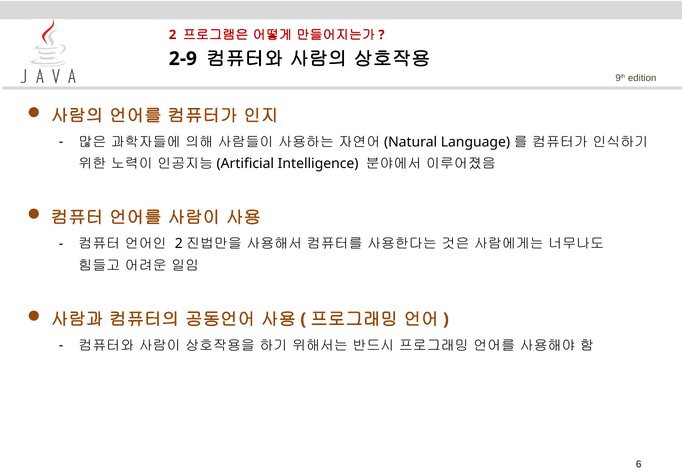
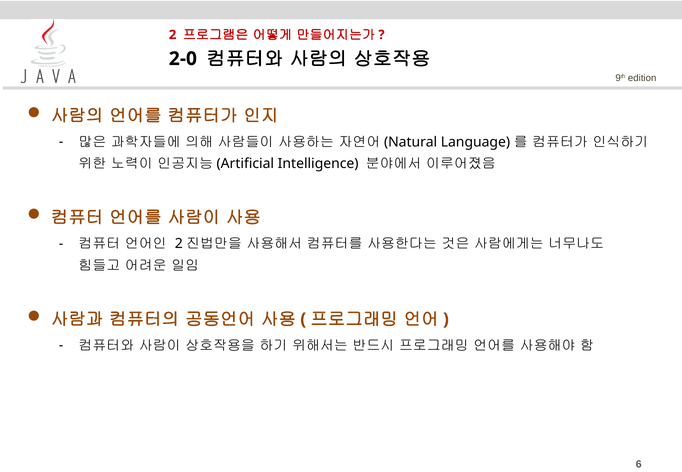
2-9: 2-9 -> 2-0
